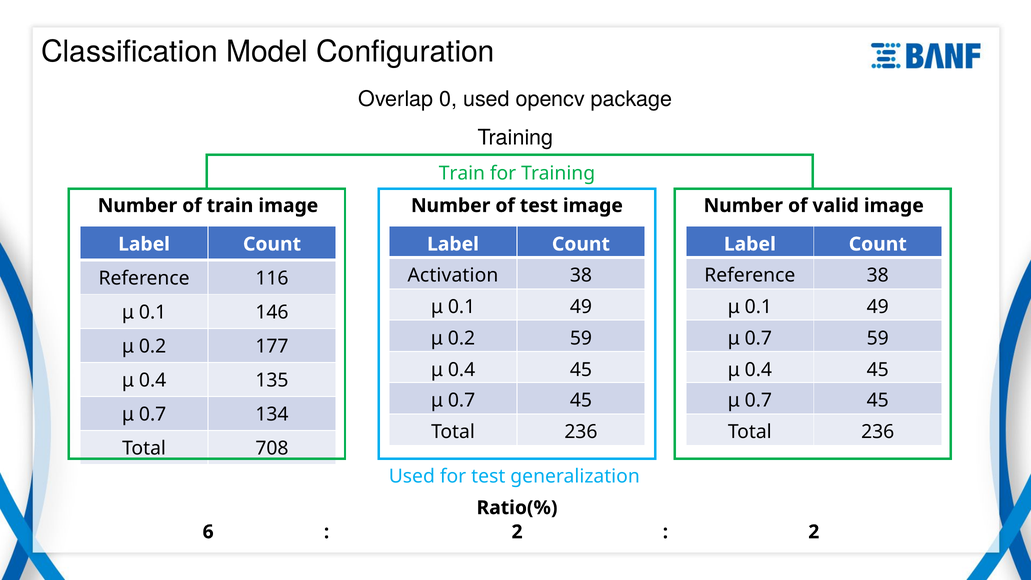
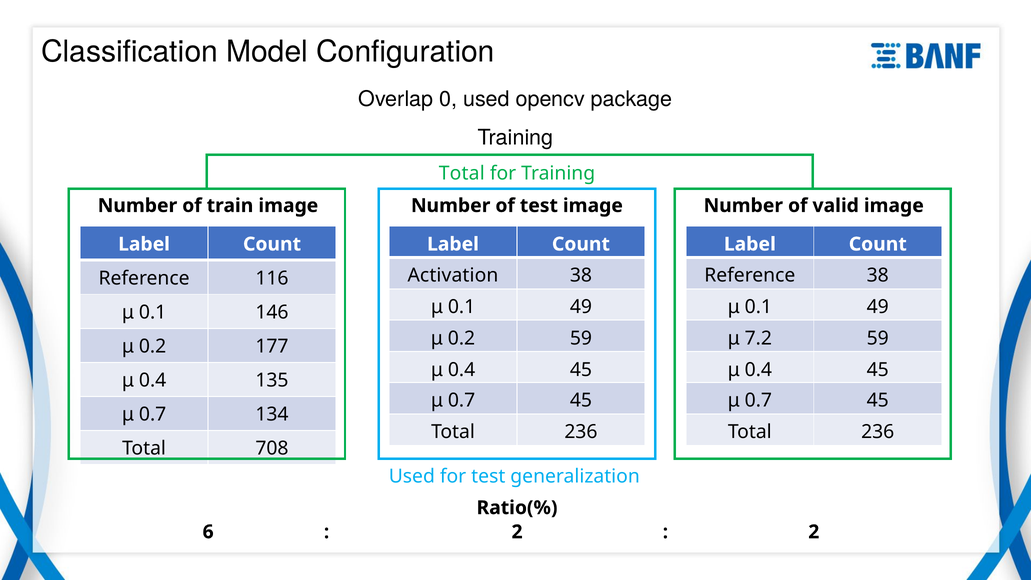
Train at (462, 173): Train -> Total
0.7 at (758, 338): 0.7 -> 7.2
